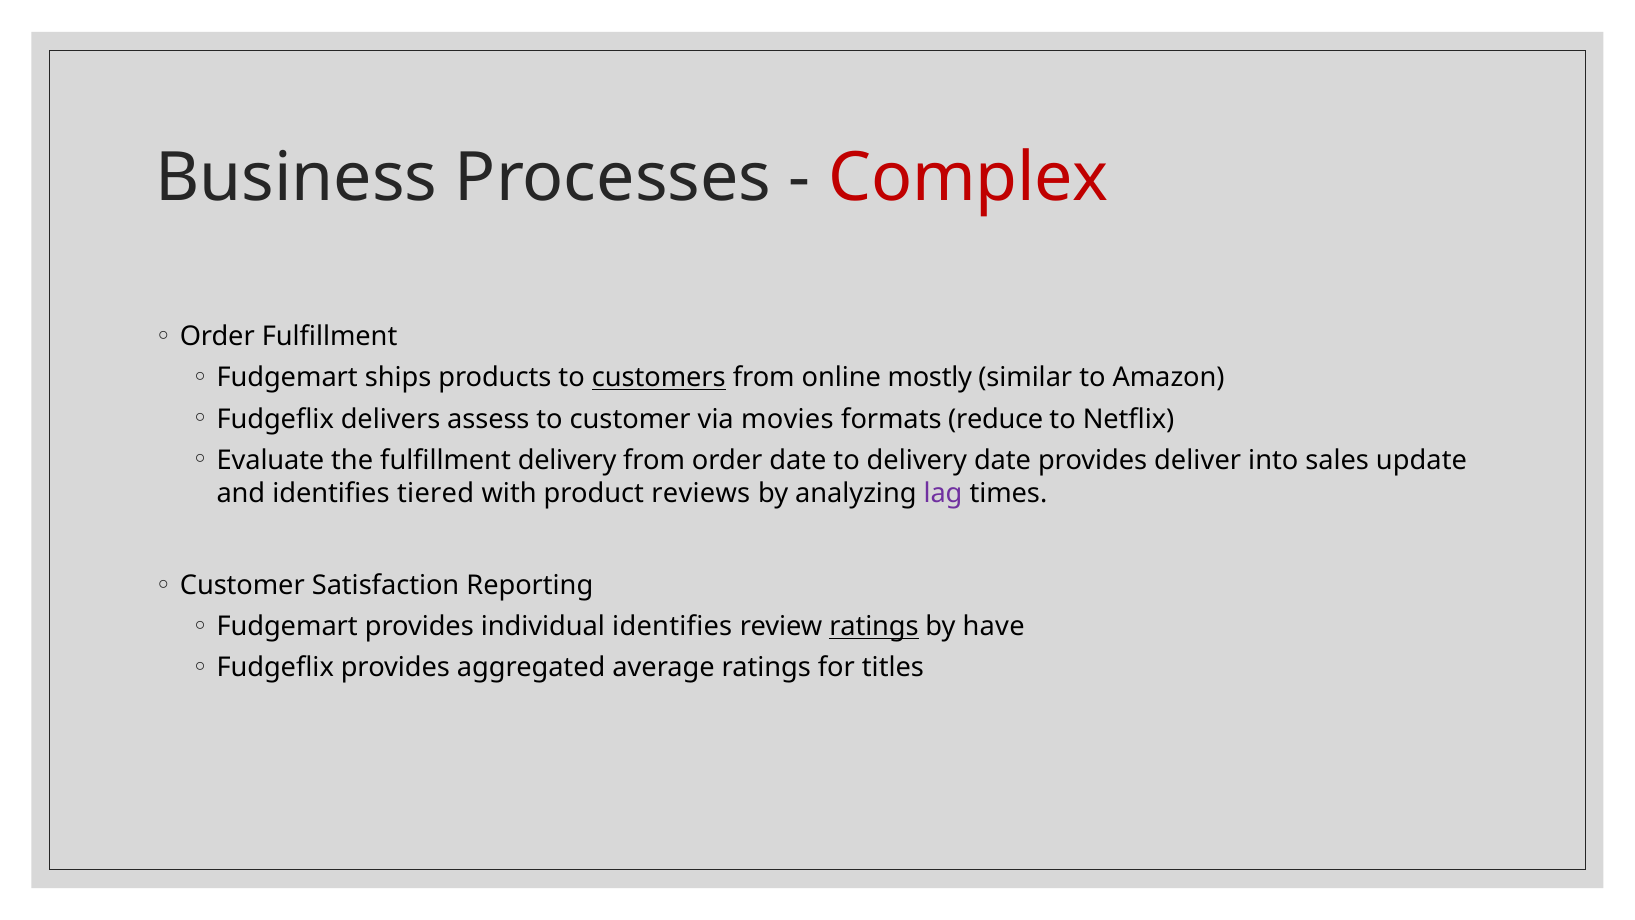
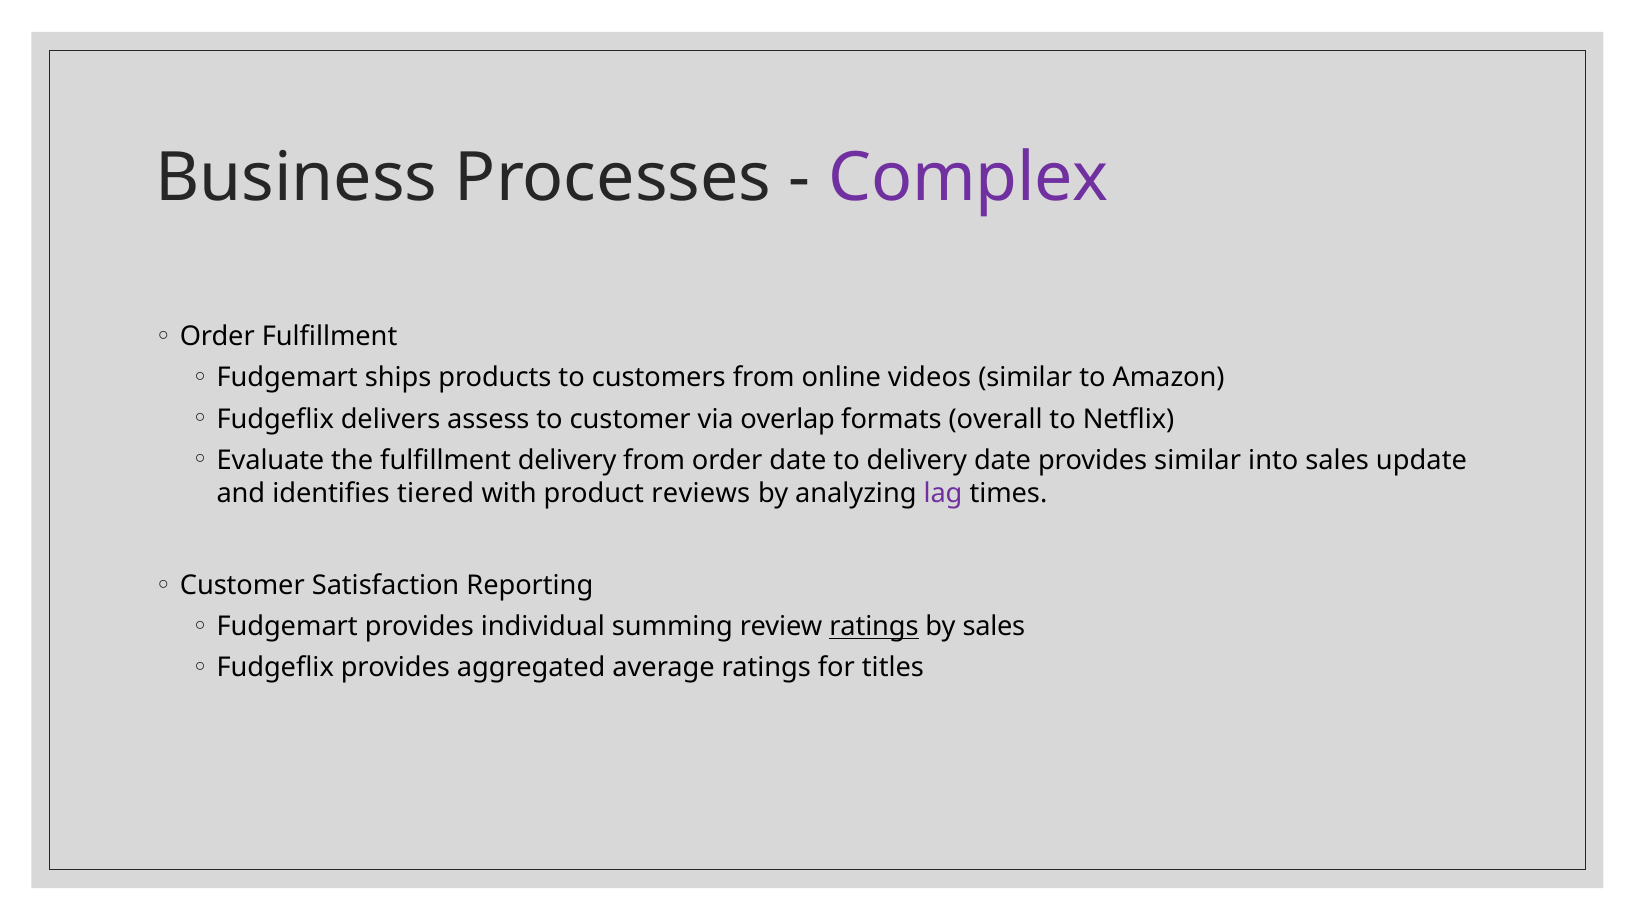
Complex colour: red -> purple
customers underline: present -> none
mostly: mostly -> videos
movies: movies -> overlap
reduce: reduce -> overall
provides deliver: deliver -> similar
individual identifies: identifies -> summing
by have: have -> sales
